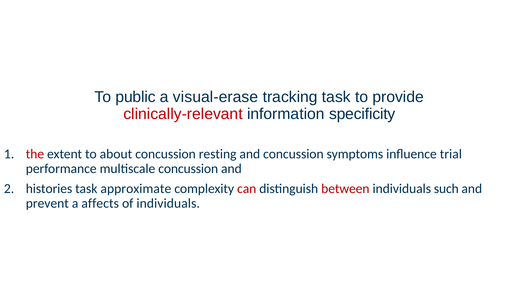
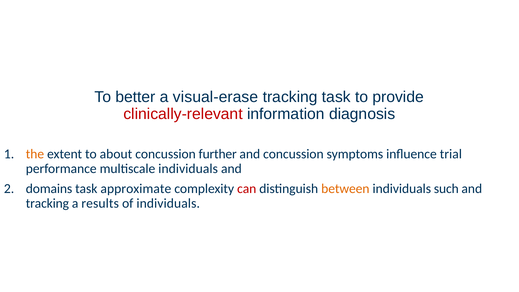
public: public -> better
specificity: specificity -> diagnosis
the colour: red -> orange
resting: resting -> further
multiscale concussion: concussion -> individuals
histories: histories -> domains
between colour: red -> orange
prevent at (47, 203): prevent -> tracking
affects: affects -> results
